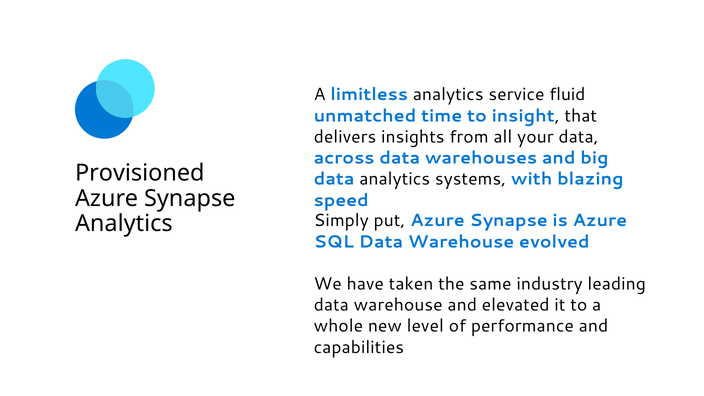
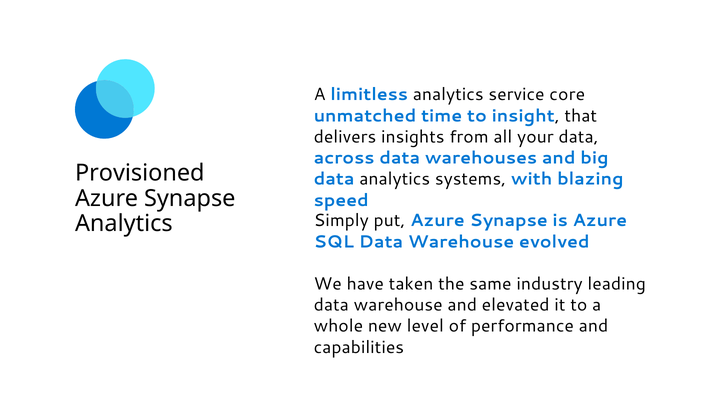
fluid: fluid -> core
